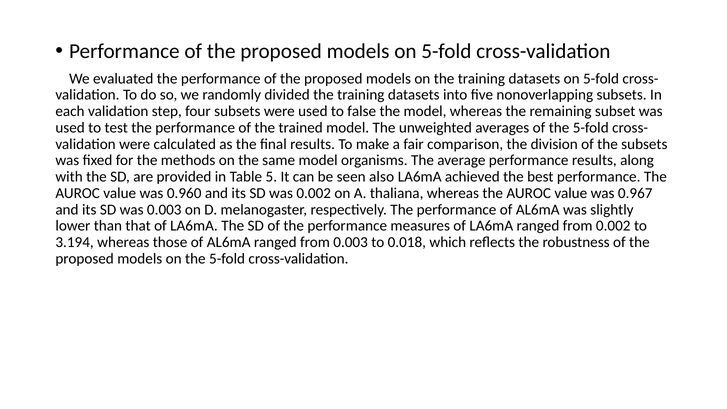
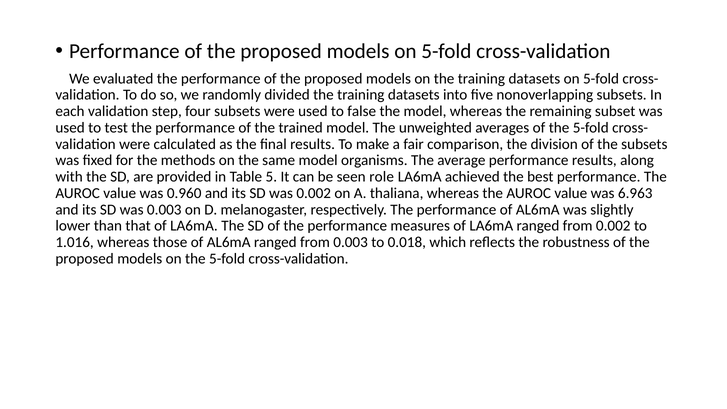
also: also -> role
0.967: 0.967 -> 6.963
3.194: 3.194 -> 1.016
